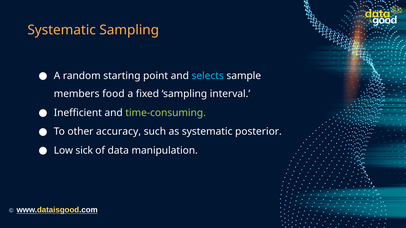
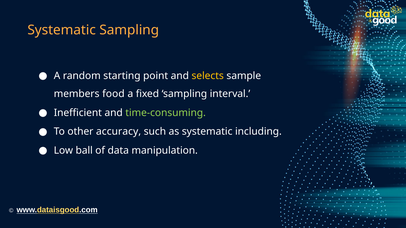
selects colour: light blue -> yellow
posterior: posterior -> including
sick: sick -> ball
